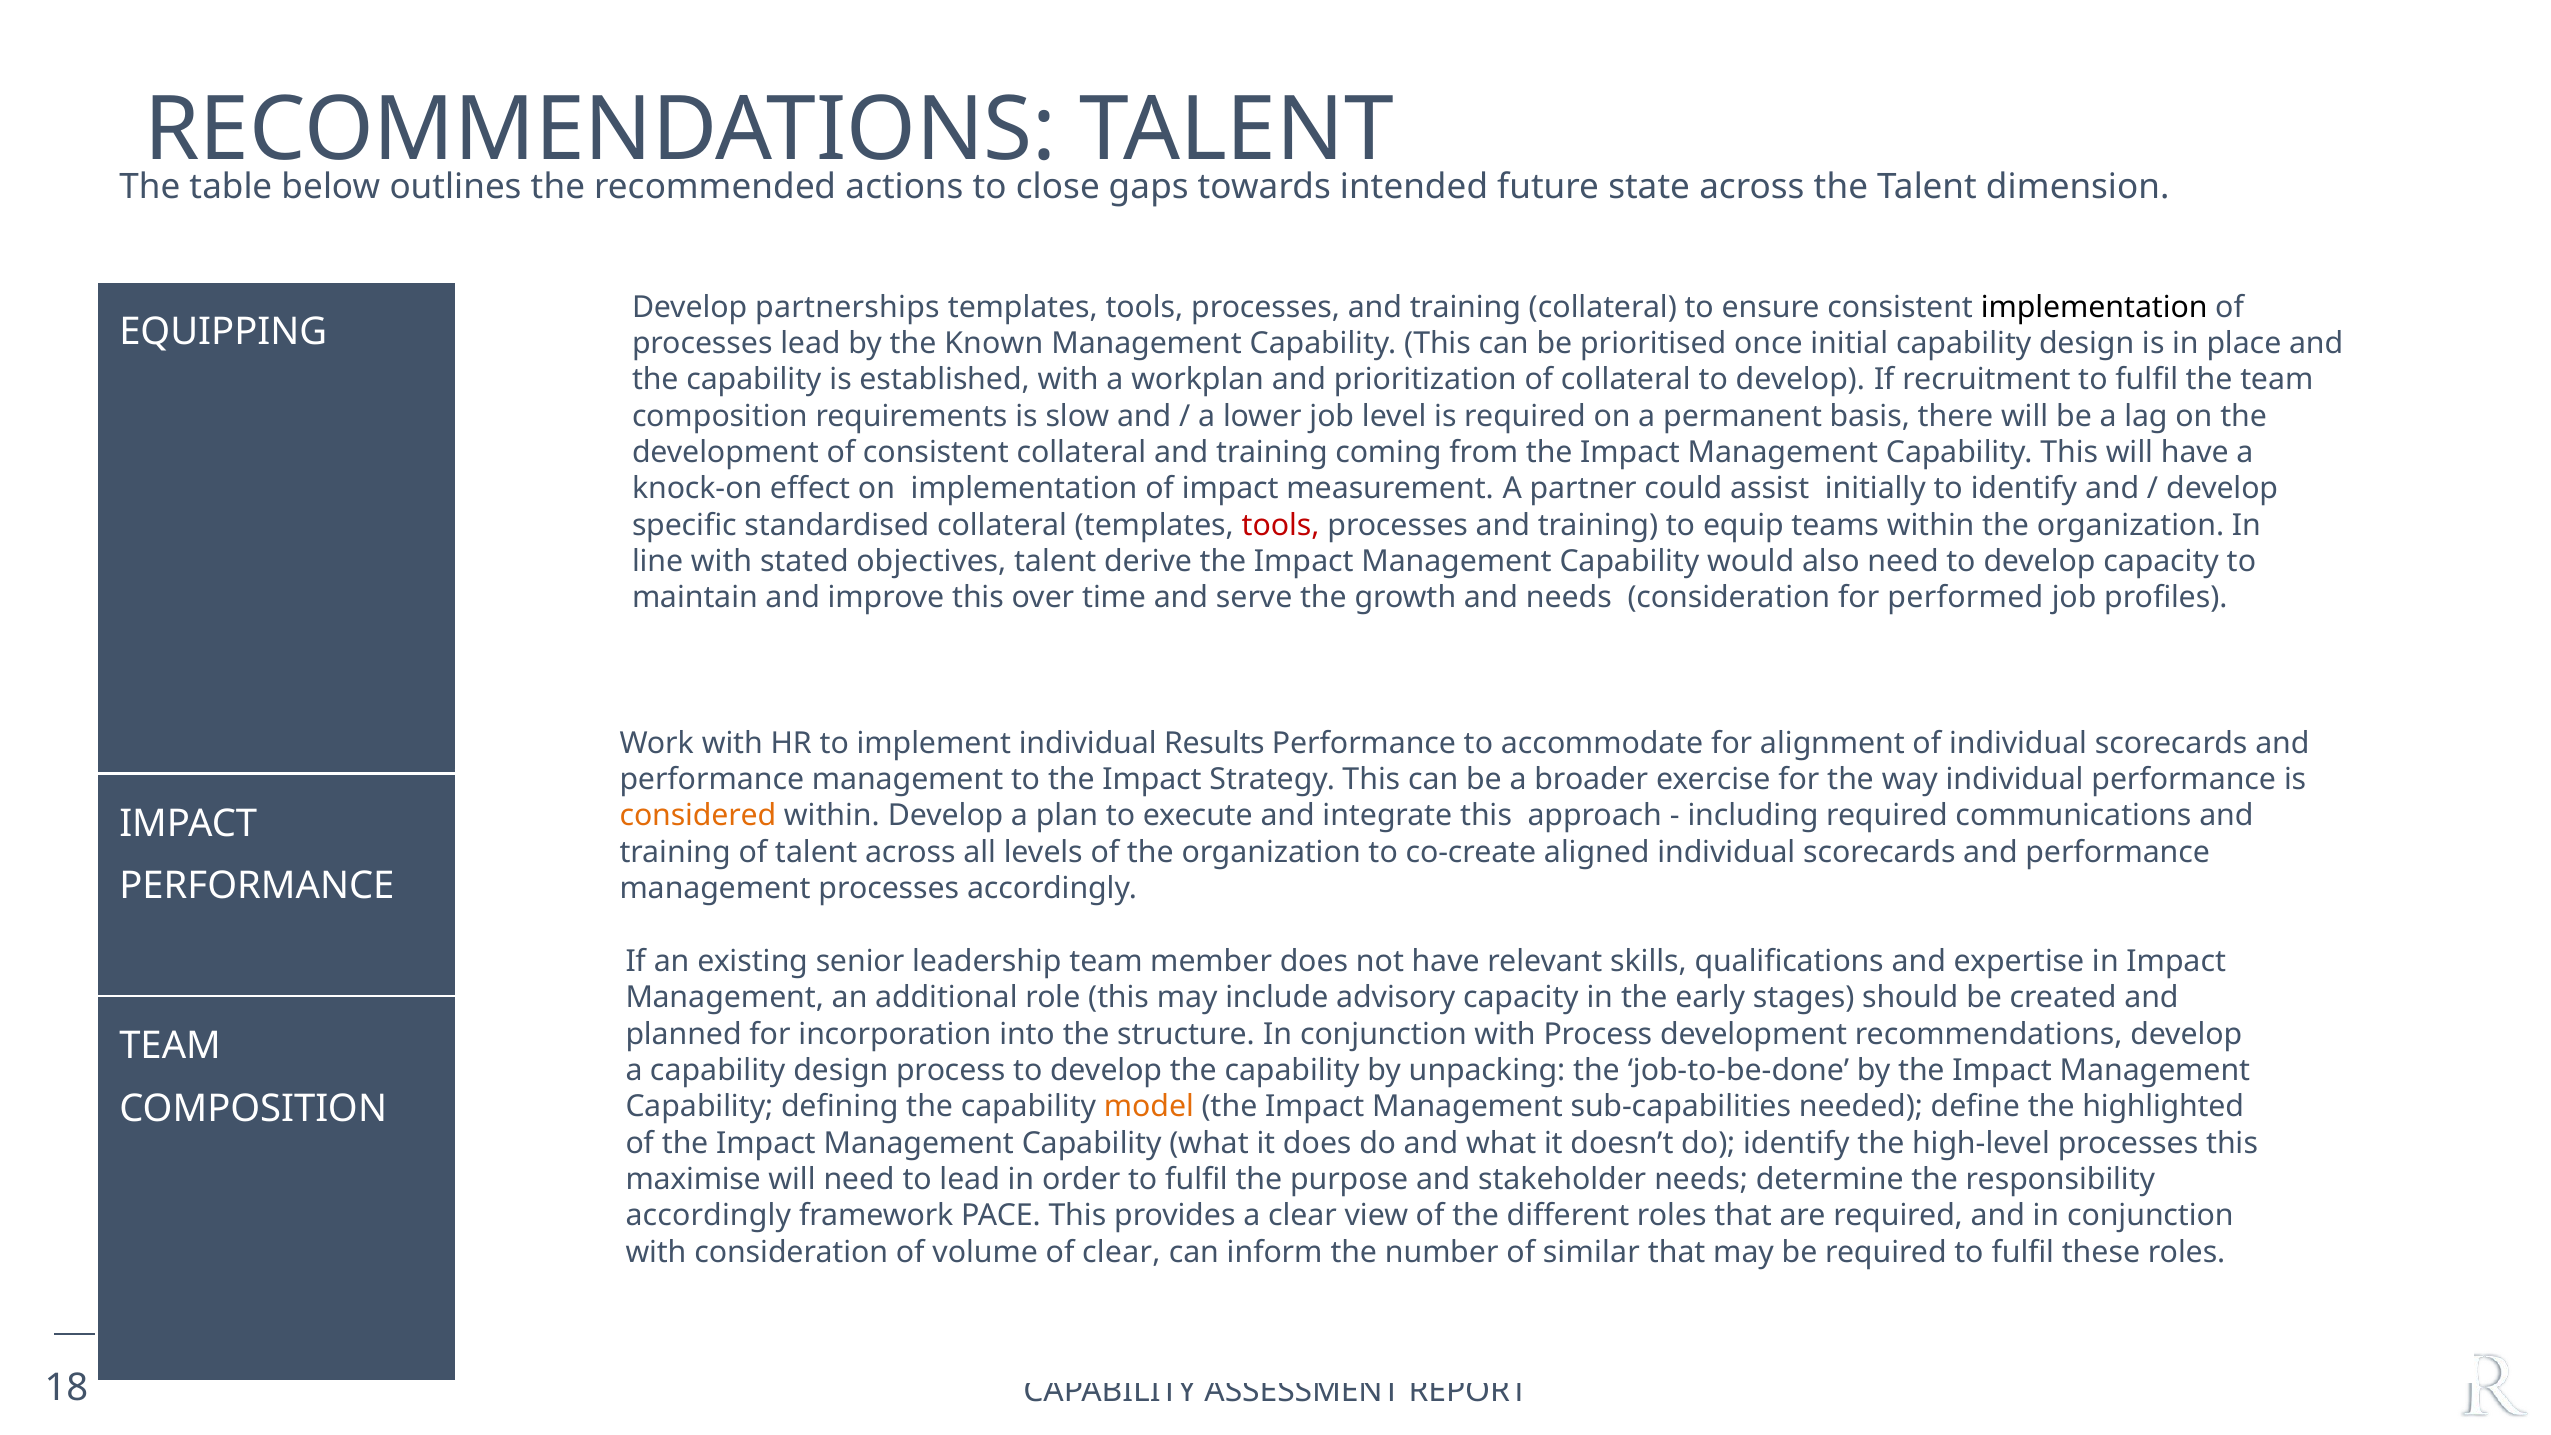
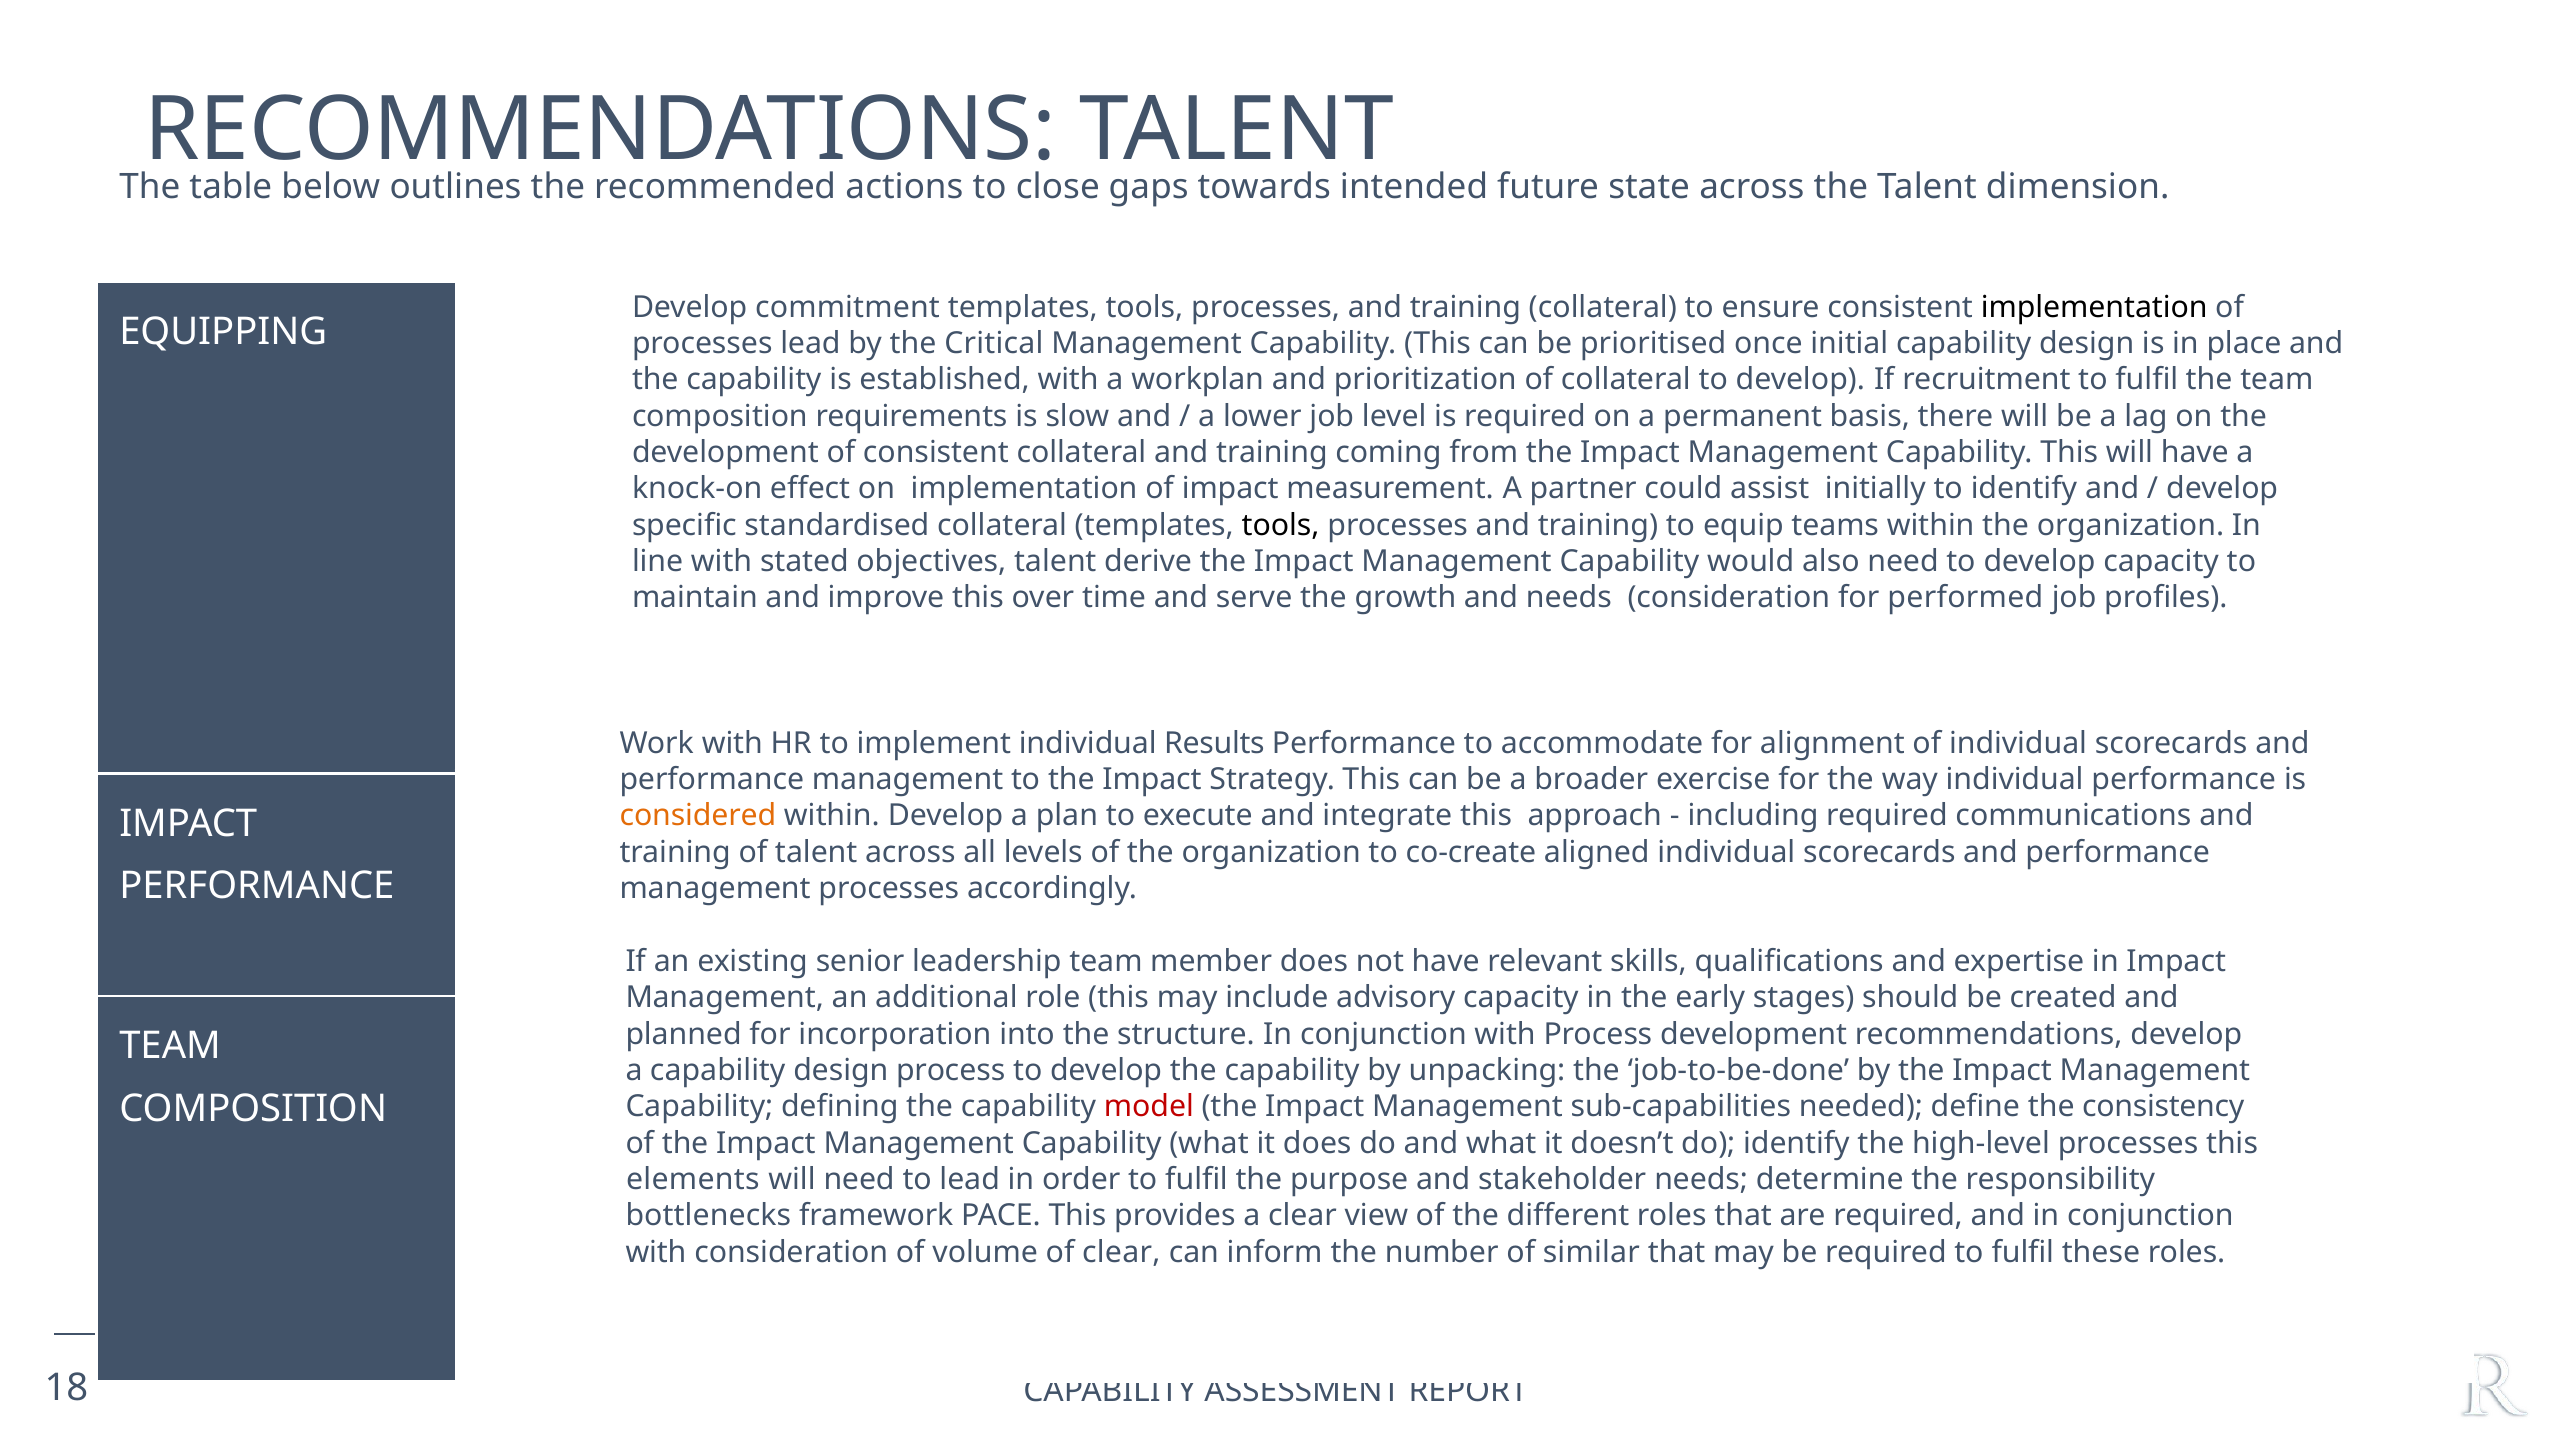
partnerships: partnerships -> commitment
Known: Known -> Critical
tools at (1281, 525) colour: red -> black
model colour: orange -> red
highlighted: highlighted -> consistency
maximise: maximise -> elements
accordingly at (708, 1216): accordingly -> bottlenecks
